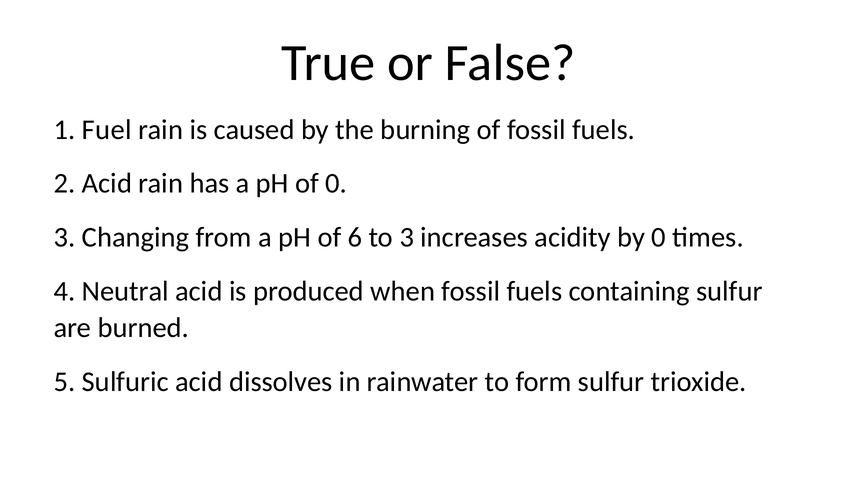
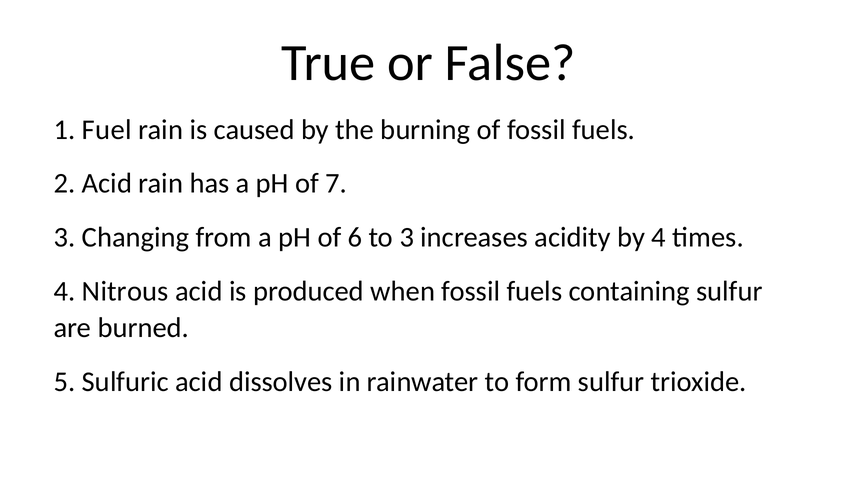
of 0: 0 -> 7
by 0: 0 -> 4
Neutral: Neutral -> Nitrous
